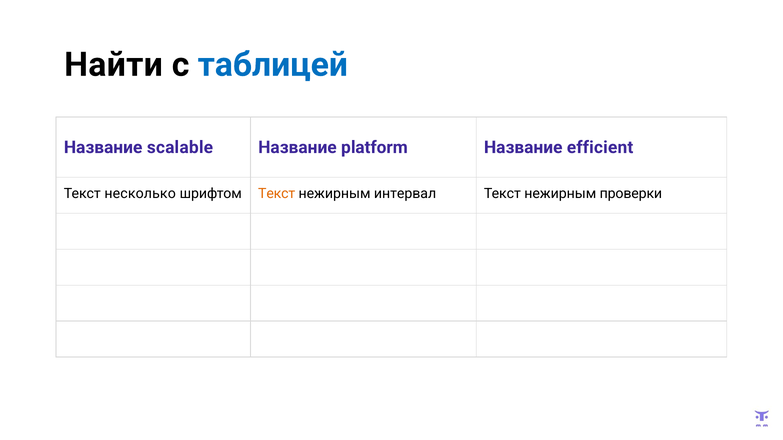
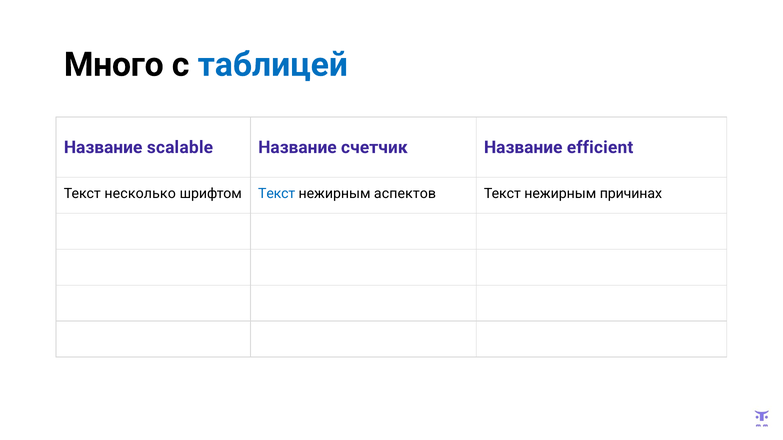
Найти: Найти -> Много
platform: platform -> счетчик
Текст at (277, 194) colour: orange -> blue
интервал: интервал -> аспектов
проверки: проверки -> причинах
